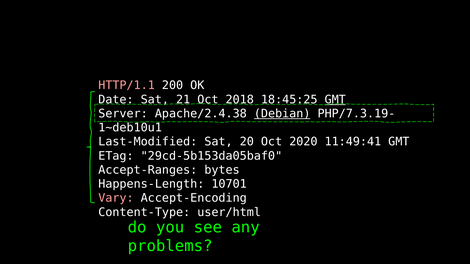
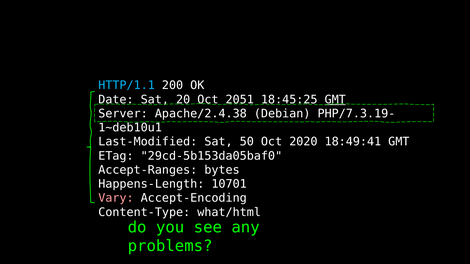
HTTP/1.1 colour: pink -> light blue
21: 21 -> 20
2018: 2018 -> 2051
Debian underline: present -> none
20: 20 -> 50
11:49:41: 11:49:41 -> 18:49:41
user/html: user/html -> what/html
